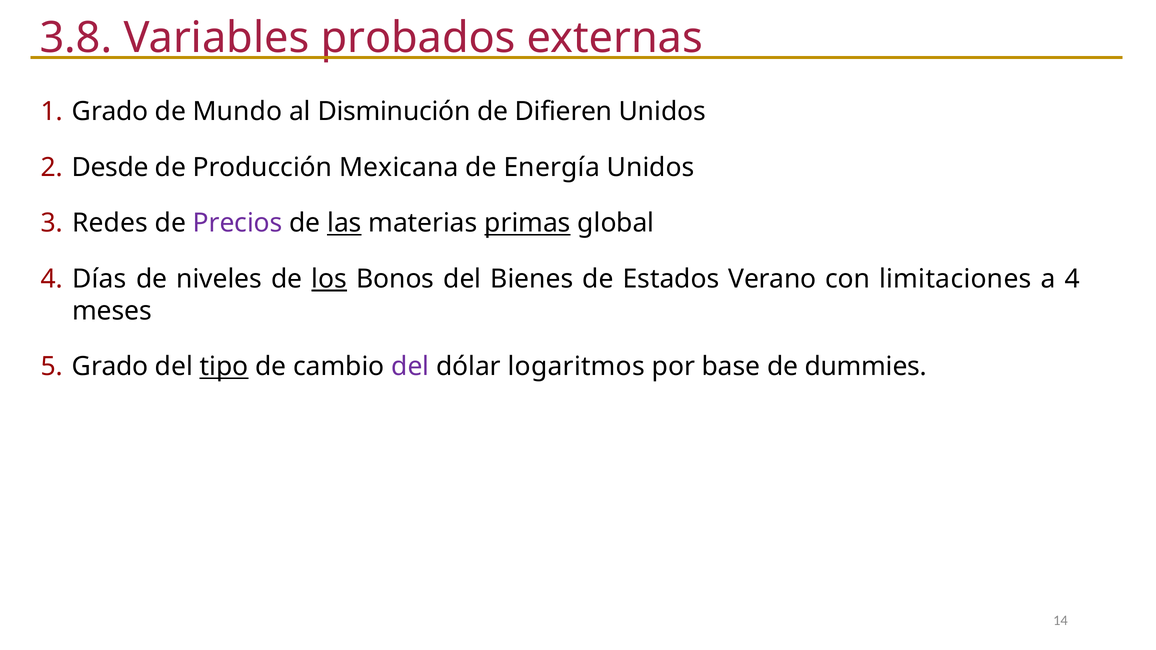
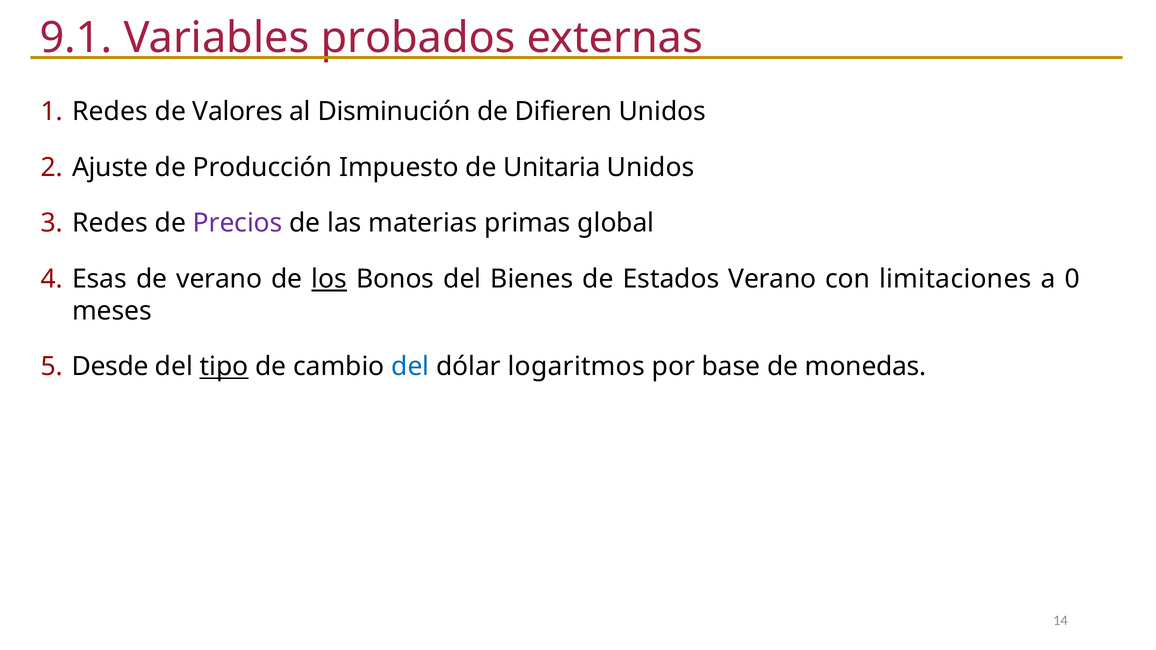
3.8: 3.8 -> 9.1
Grado at (110, 112): Grado -> Redes
Mundo: Mundo -> Valores
Desde: Desde -> Ajuste
Mexicana: Mexicana -> Impuesto
Energía: Energía -> Unitaria
las underline: present -> none
primas underline: present -> none
Días: Días -> Esas
de niveles: niveles -> verano
a 4: 4 -> 0
Grado at (110, 367): Grado -> Desde
del at (410, 367) colour: purple -> blue
dummies: dummies -> monedas
